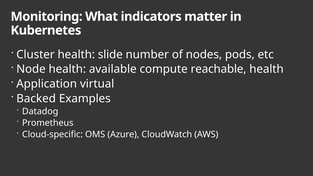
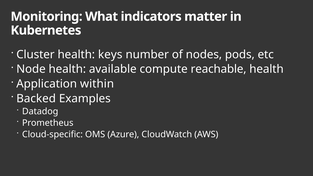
slide: slide -> keys
virtual: virtual -> within
